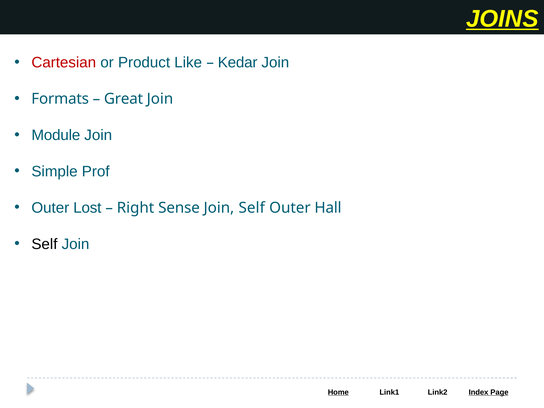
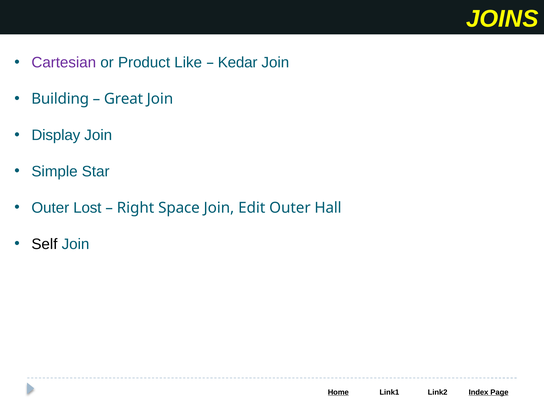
JOINS underline: present -> none
Cartesian colour: red -> purple
Formats: Formats -> Building
Module: Module -> Display
Prof: Prof -> Star
Sense: Sense -> Space
Join Self: Self -> Edit
